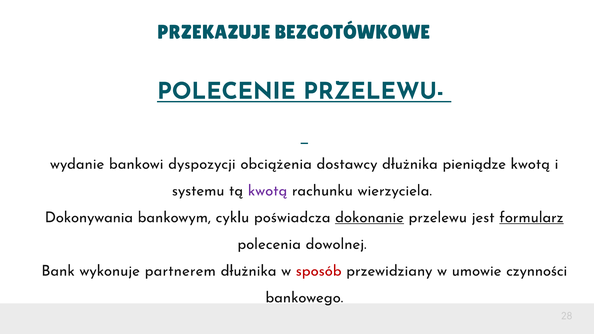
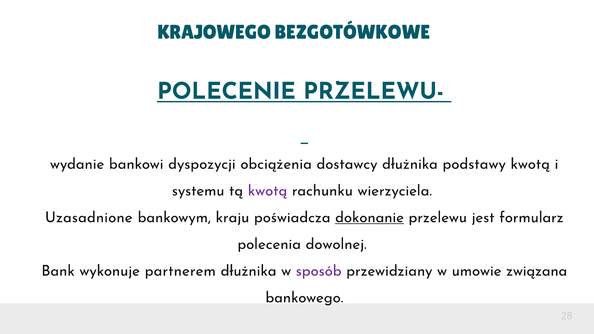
PRZEKAZUJE: PRZEKAZUJE -> KRAJOWEGO
pieniądze: pieniądze -> podstawy
Dokonywania: Dokonywania -> Uzasadnione
cyklu: cyklu -> kraju
formularz underline: present -> none
sposób colour: red -> purple
czynności: czynności -> związana
